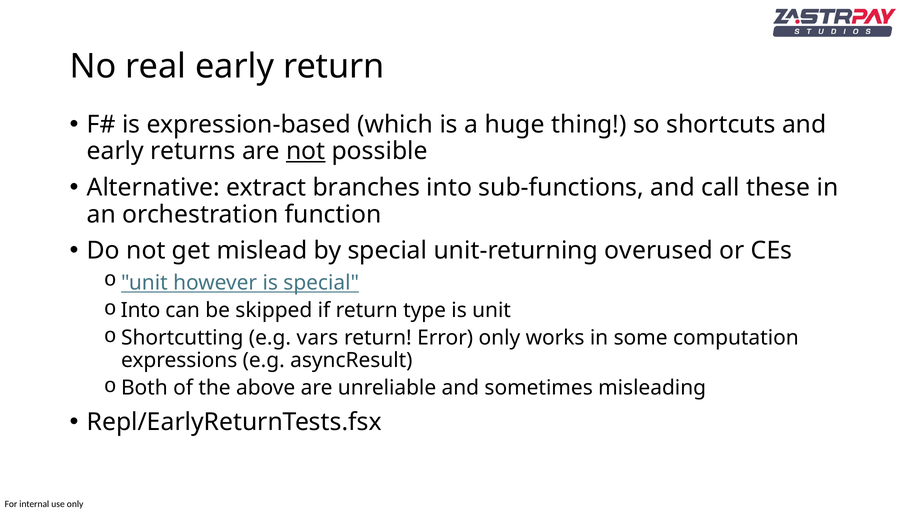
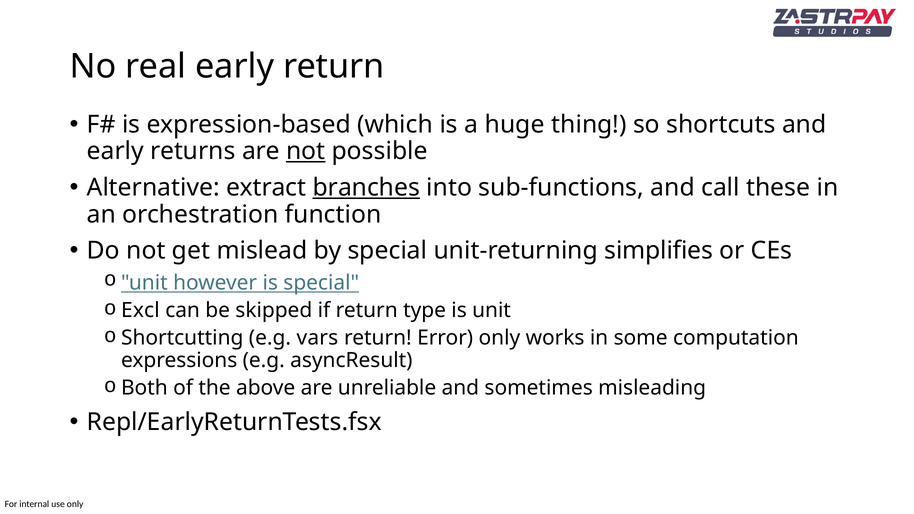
branches underline: none -> present
overused: overused -> simplifies
Into at (141, 311): Into -> Excl
